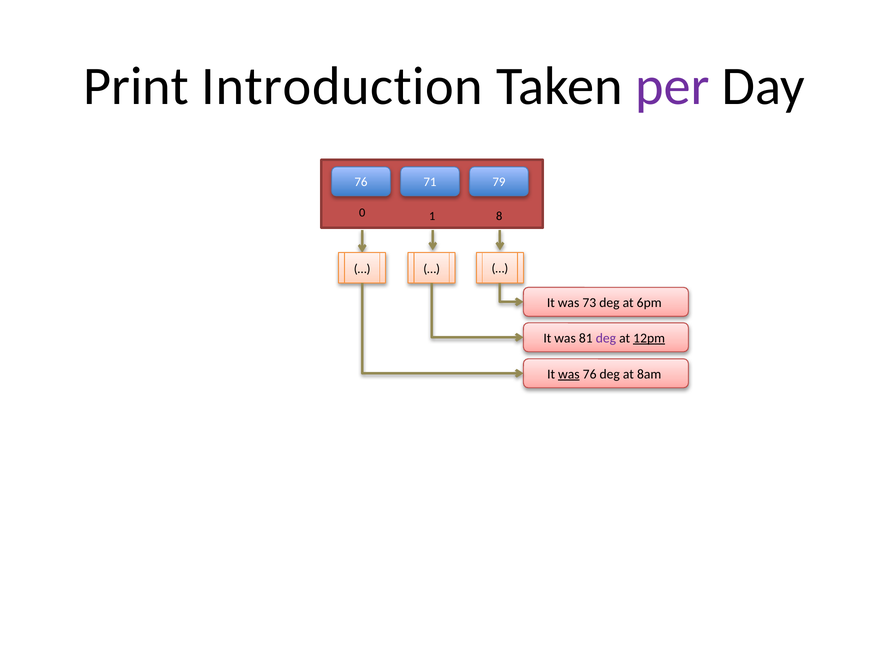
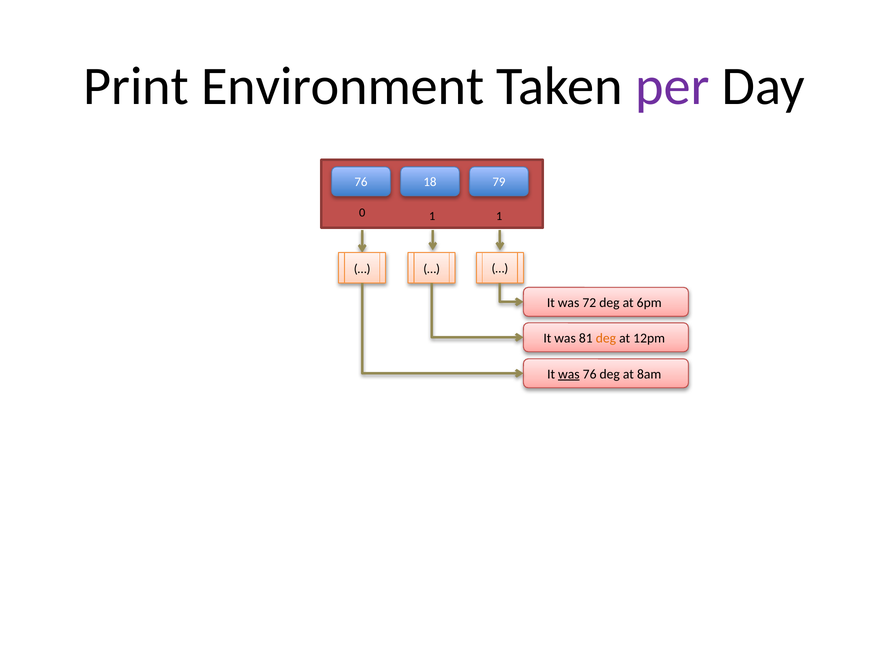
Introduction: Introduction -> Environment
71: 71 -> 18
1 8: 8 -> 1
73: 73 -> 72
deg at (606, 338) colour: purple -> orange
12pm underline: present -> none
